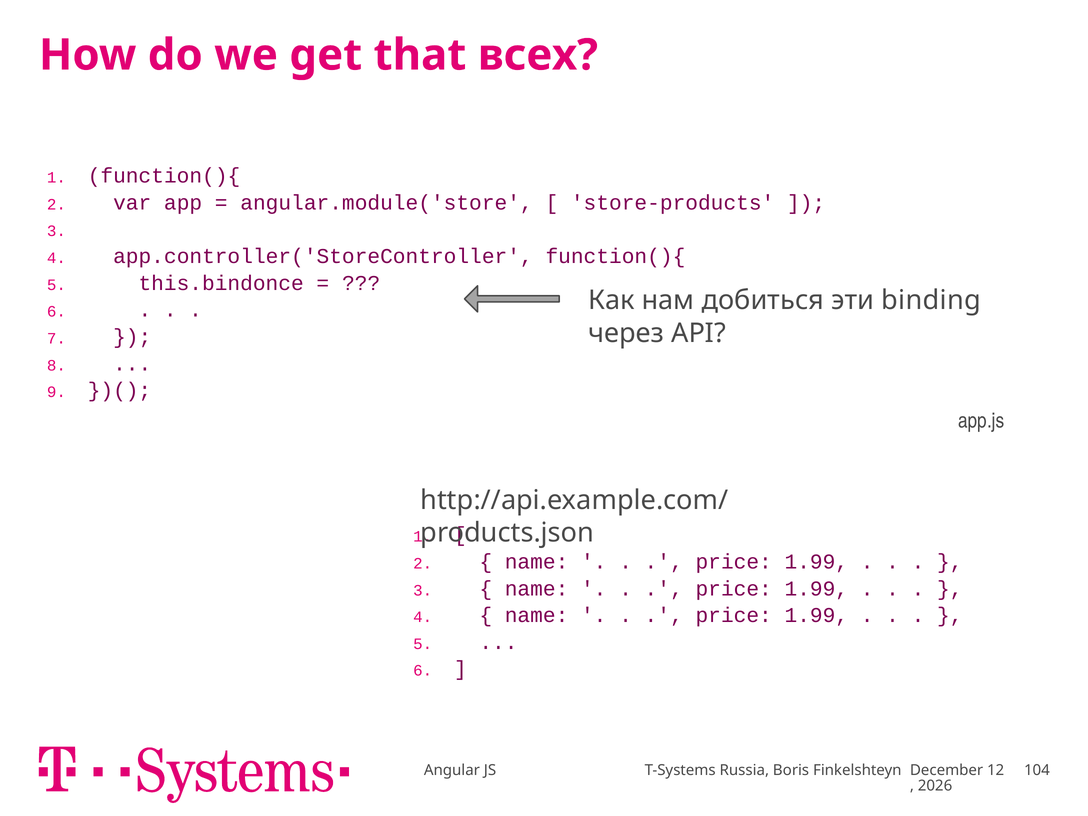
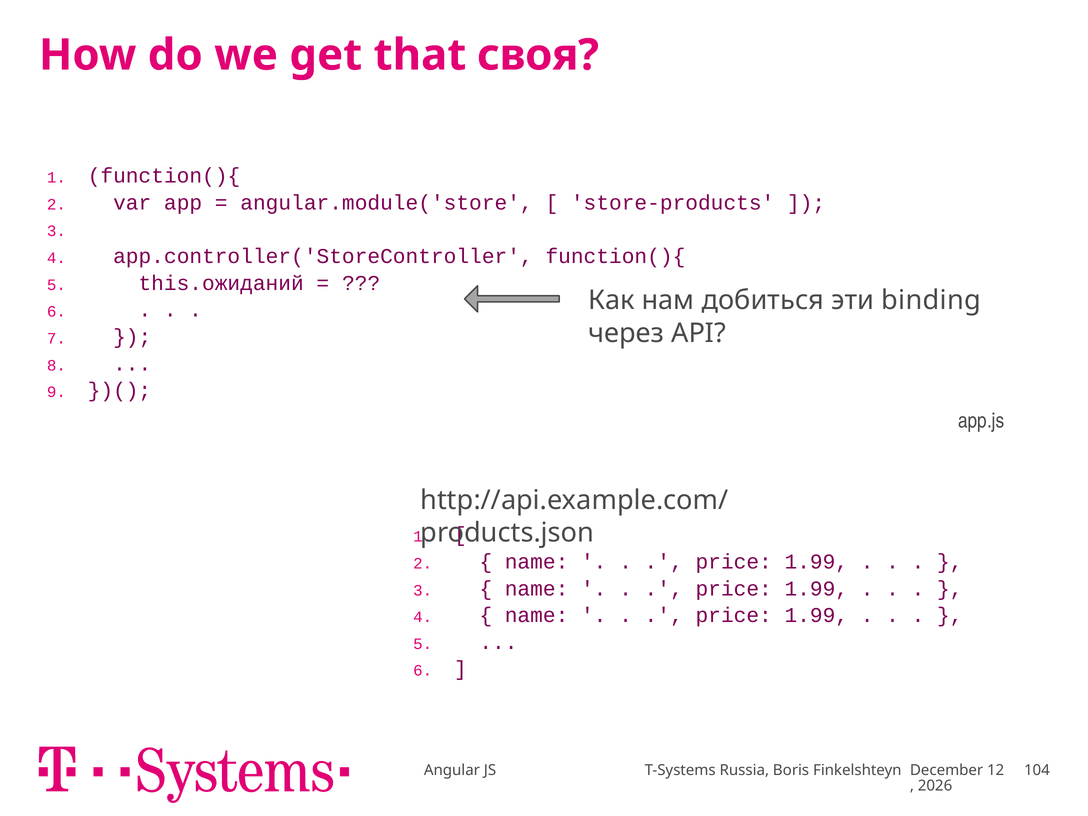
всех: всех -> своя
this.bindonce: this.bindonce -> this.ожиданий
